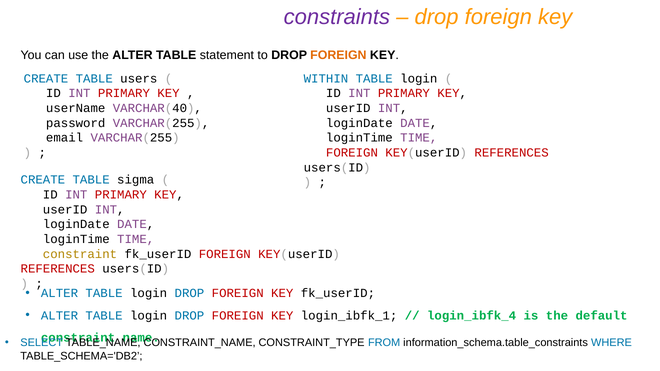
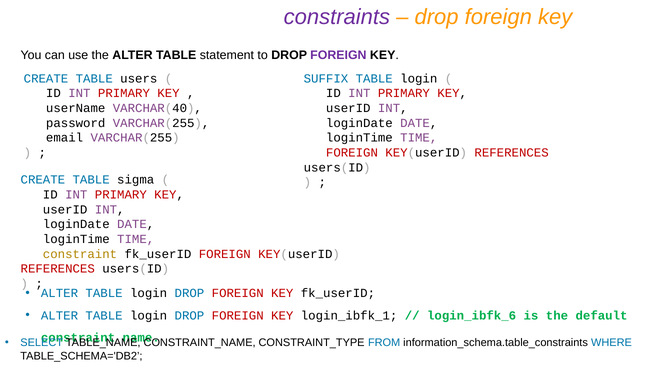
FOREIGN at (338, 55) colour: orange -> purple
WITHIN: WITHIN -> SUFFIX
login_ibfk_4: login_ibfk_4 -> login_ibfk_6
